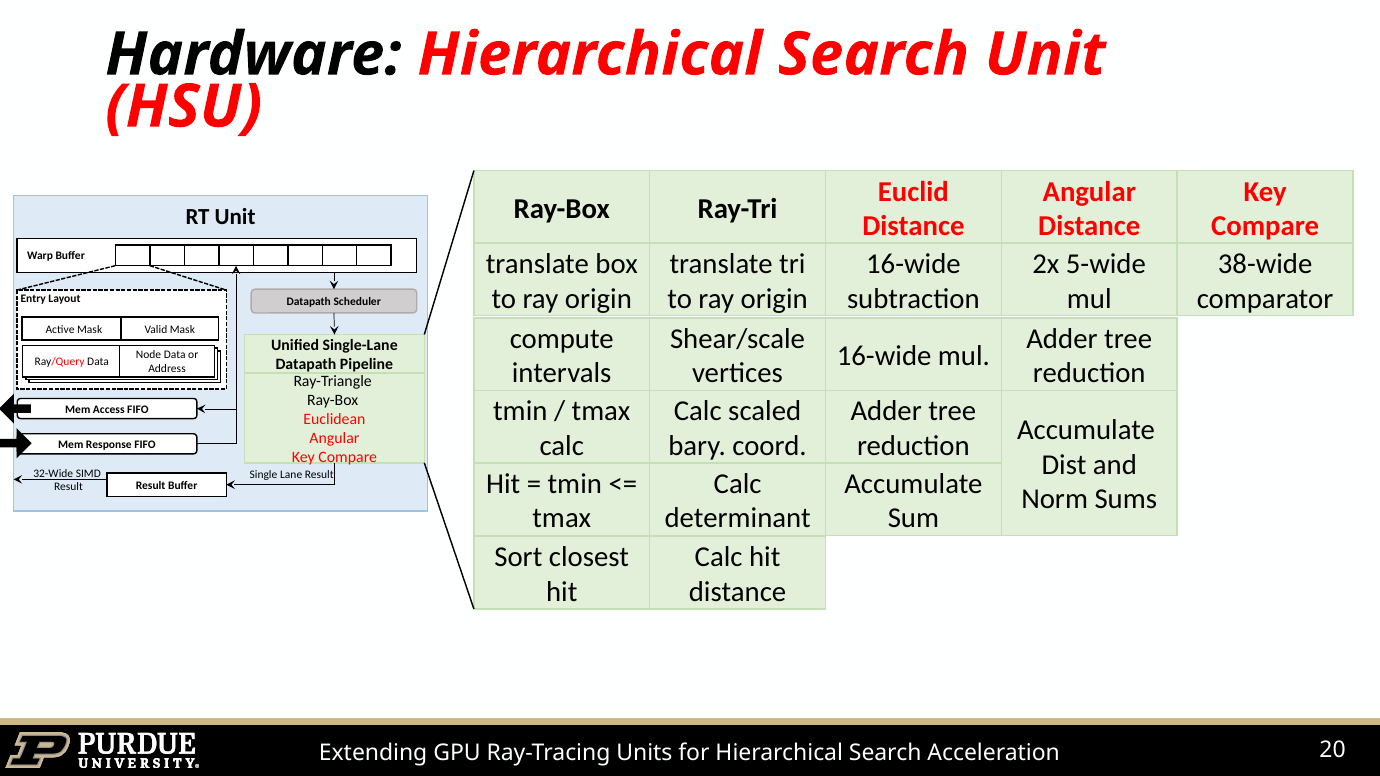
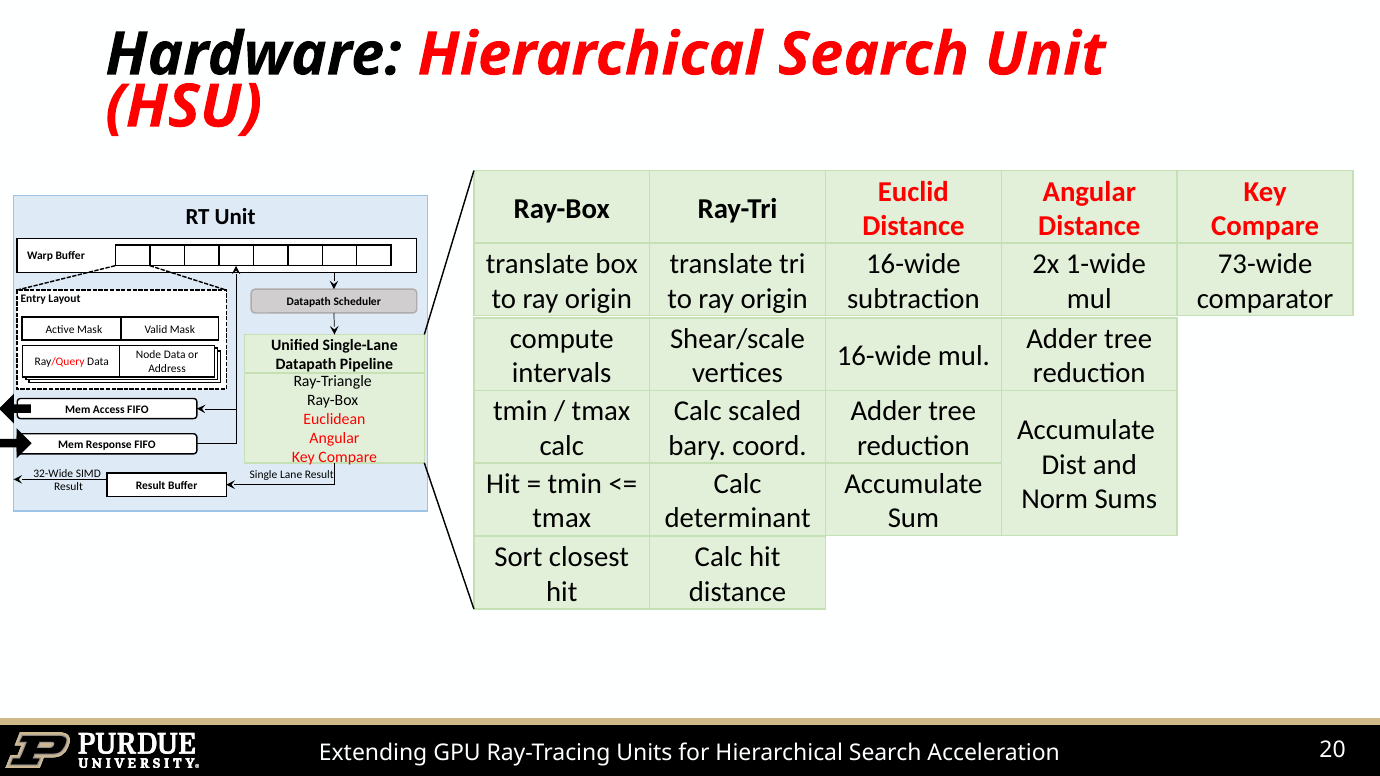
5-wide: 5-wide -> 1-wide
38-wide: 38-wide -> 73-wide
